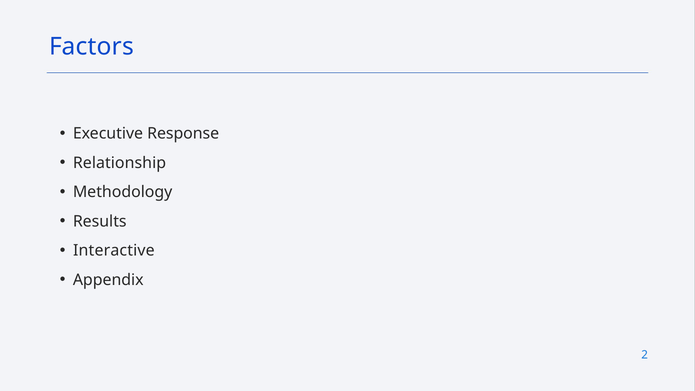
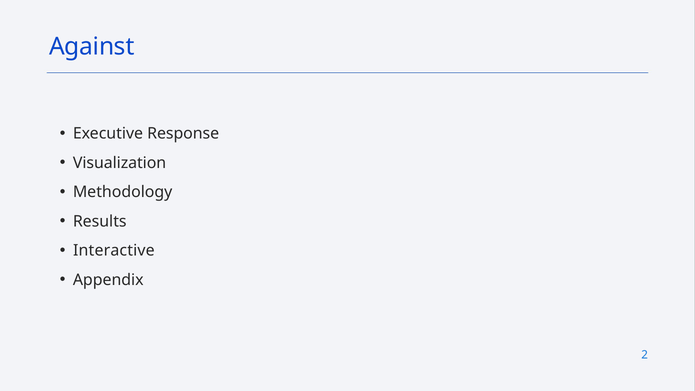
Factors: Factors -> Against
Relationship: Relationship -> Visualization
